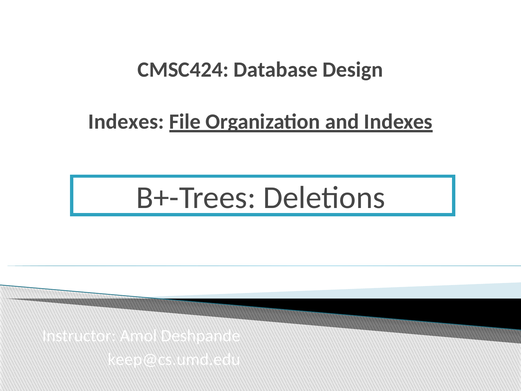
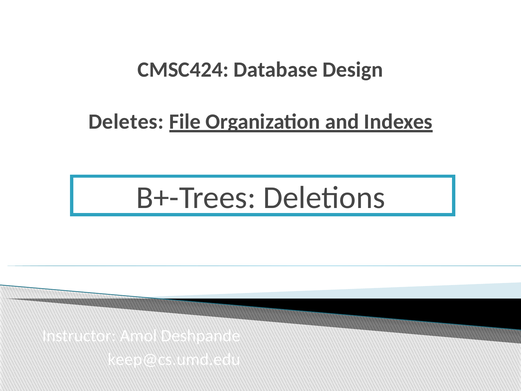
Indexes at (126, 122): Indexes -> Deletes
